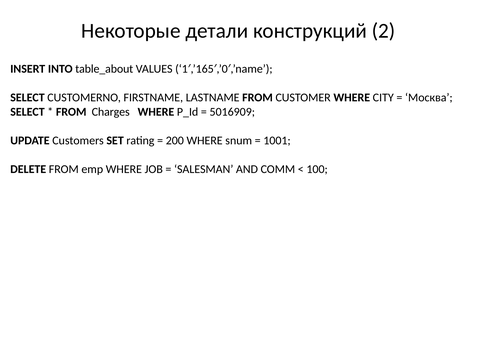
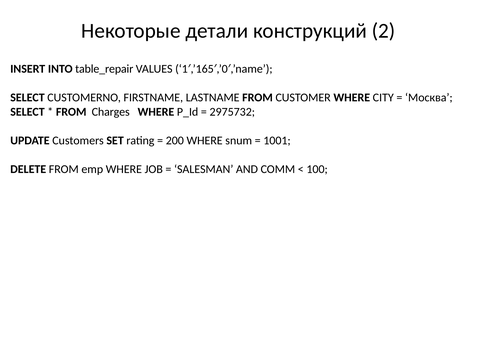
table_about: table_about -> table_repair
5016909: 5016909 -> 2975732
